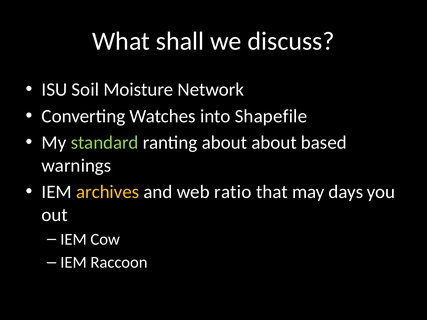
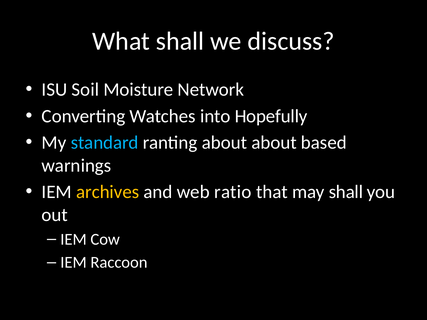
Shapefile: Shapefile -> Hopefully
standard colour: light green -> light blue
may days: days -> shall
